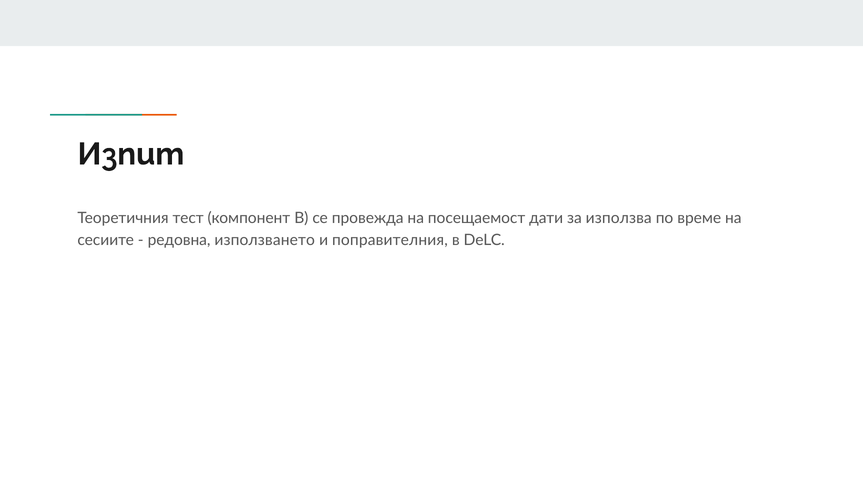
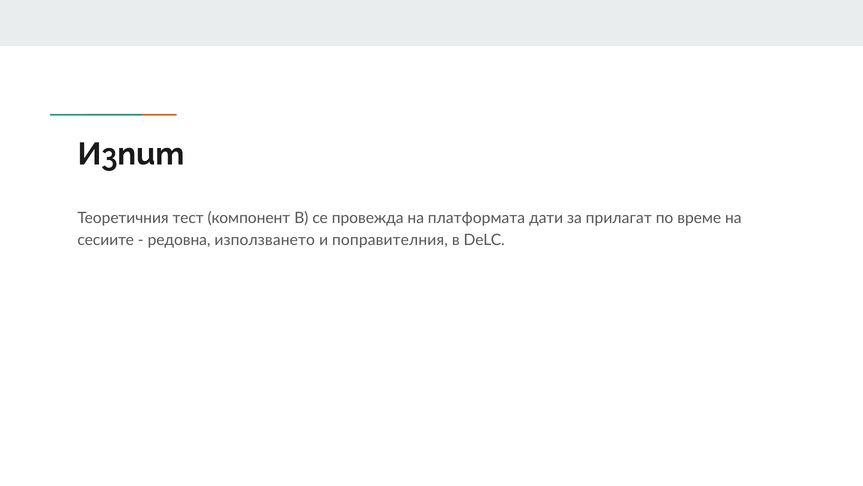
посещаемост: посещаемост -> платформата
използва: използва -> прилагат
